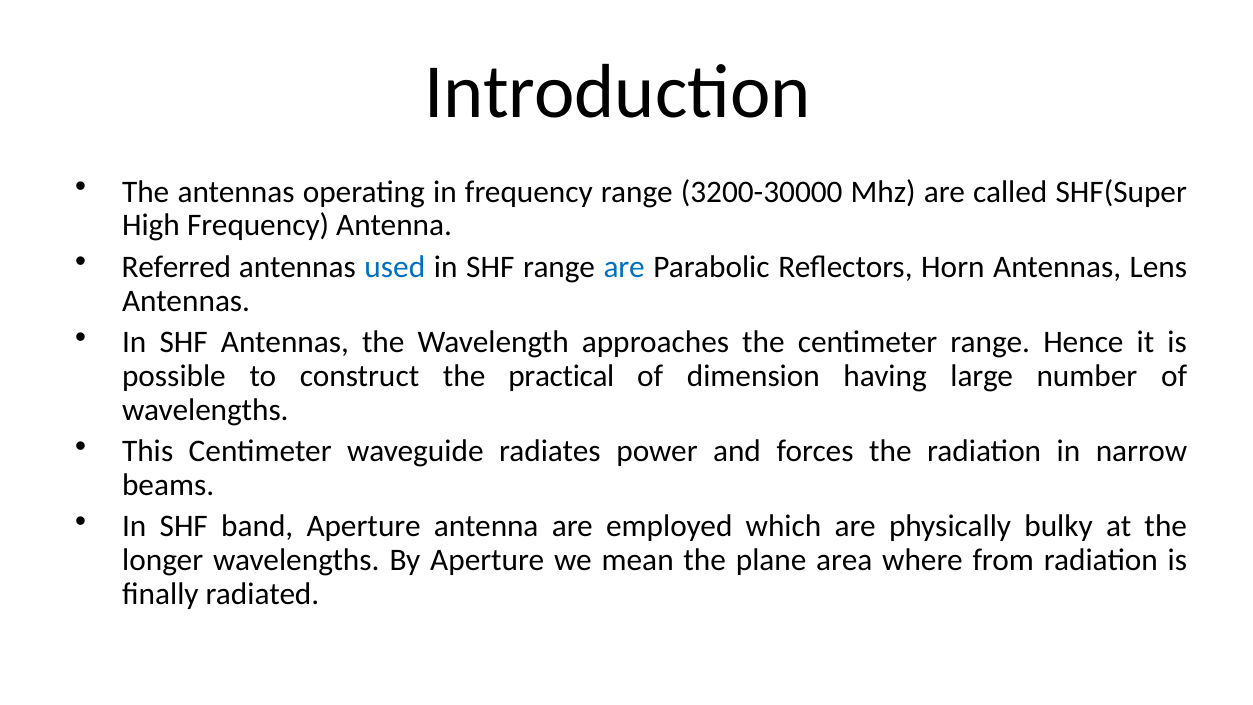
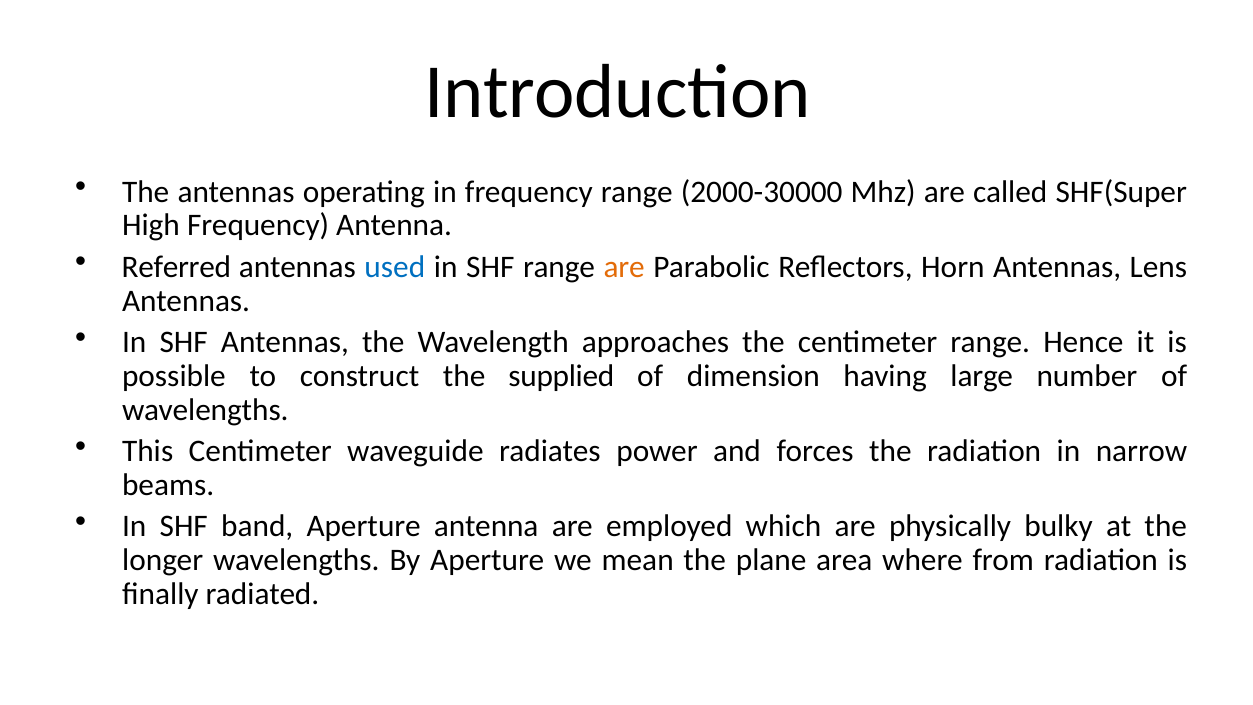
3200-30000: 3200-30000 -> 2000-30000
are at (624, 267) colour: blue -> orange
practical: practical -> supplied
